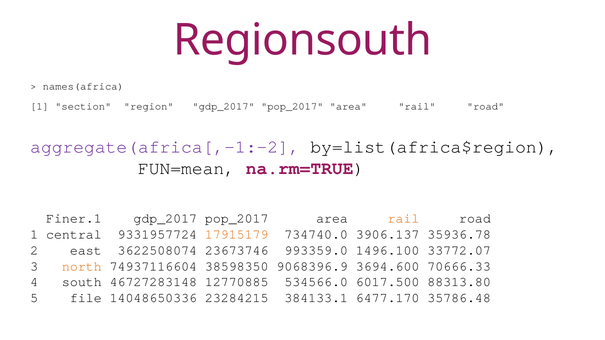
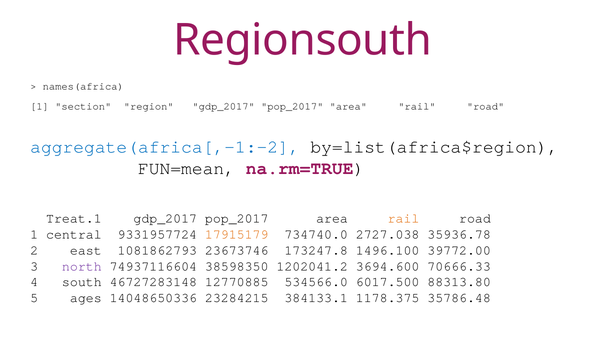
aggregate(africa[,-1:-2 colour: purple -> blue
Finer.1: Finer.1 -> Treat.1
3906.137: 3906.137 -> 2727.038
3622508074: 3622508074 -> 1081862793
993359.0: 993359.0 -> 173247.8
33772.07: 33772.07 -> 39772.00
north colour: orange -> purple
9068396.9: 9068396.9 -> 1202041.2
file: file -> ages
6477.170: 6477.170 -> 1178.375
